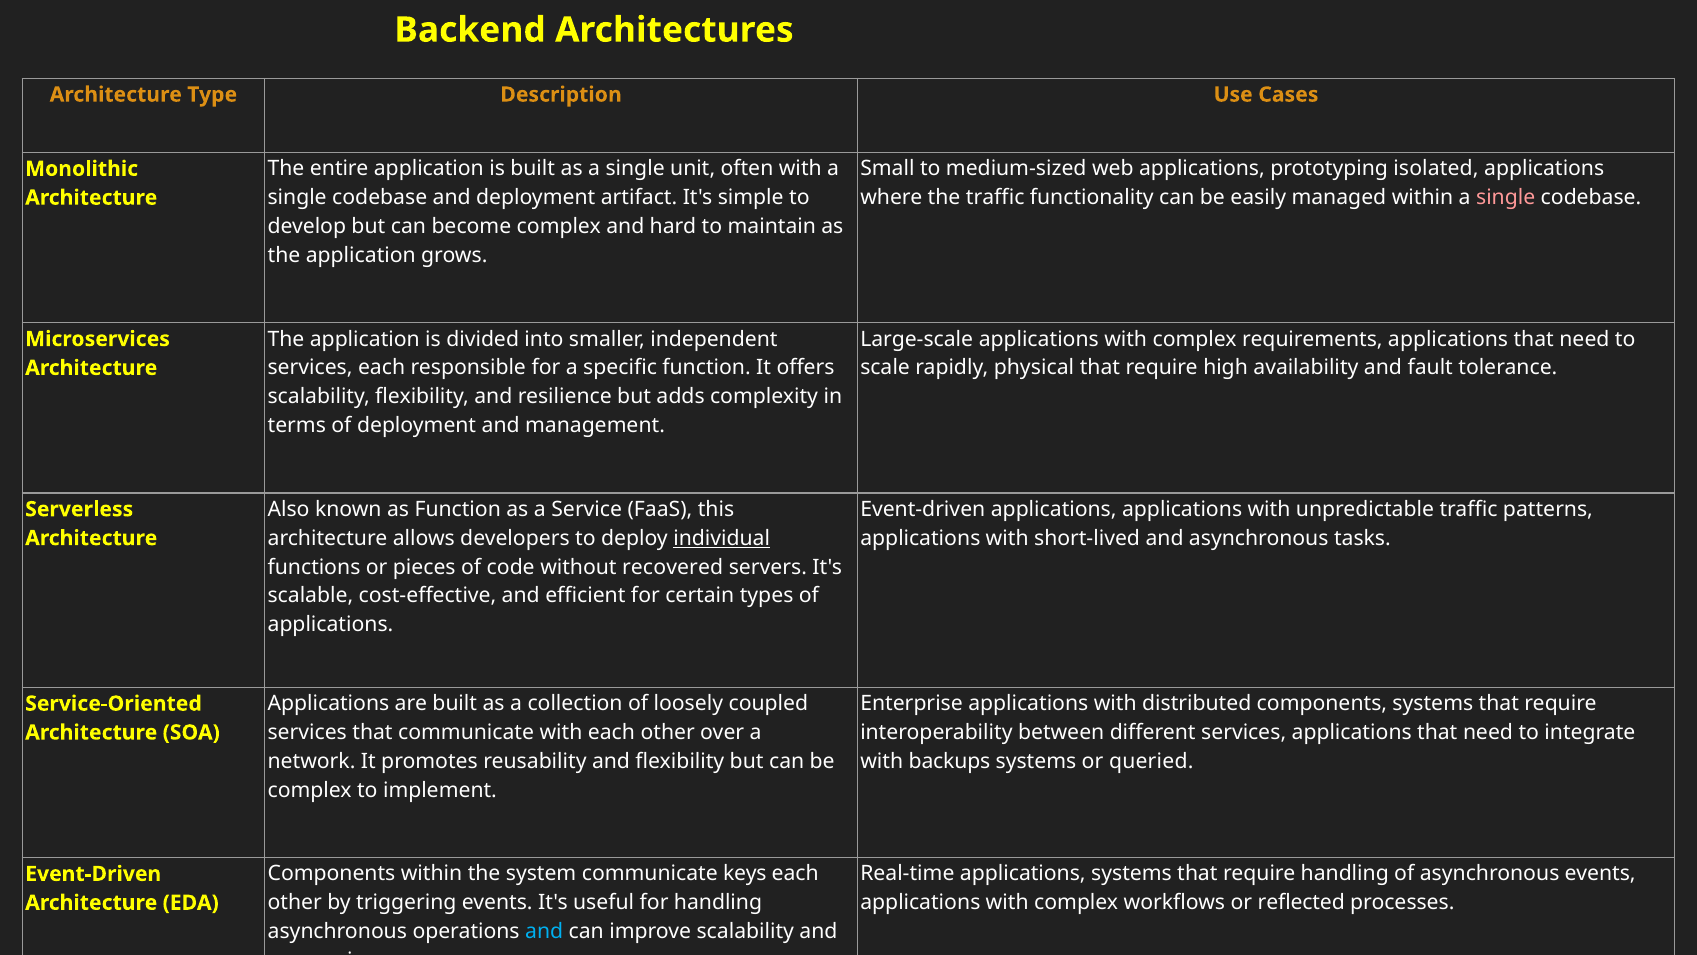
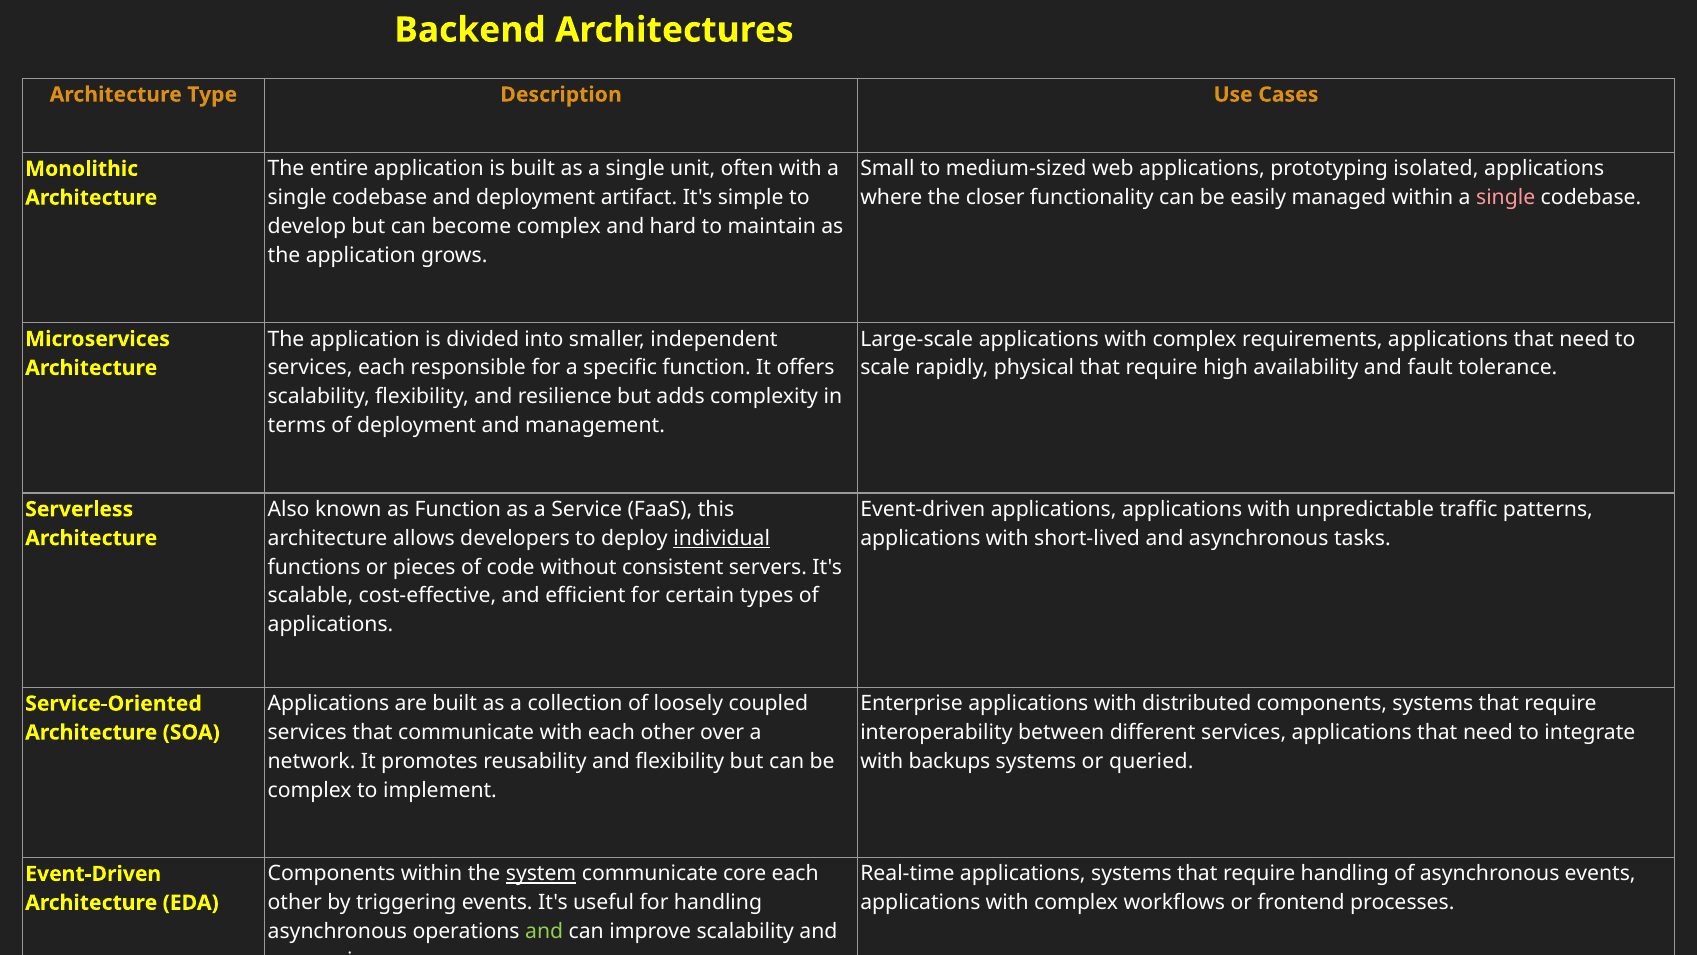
the traffic: traffic -> closer
recovered: recovered -> consistent
system underline: none -> present
keys: keys -> core
reflected: reflected -> frontend
and at (544, 931) colour: light blue -> light green
